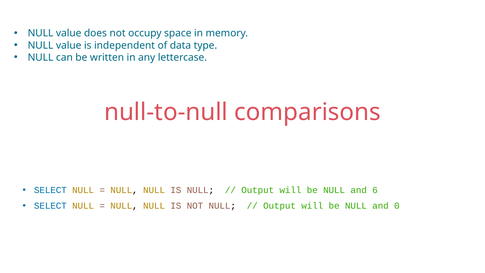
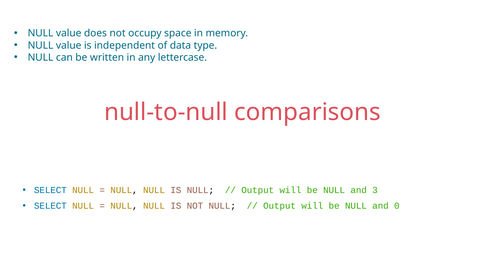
6: 6 -> 3
